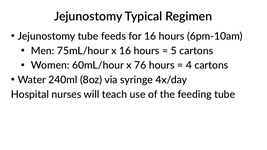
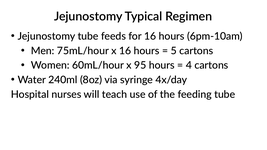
76: 76 -> 95
